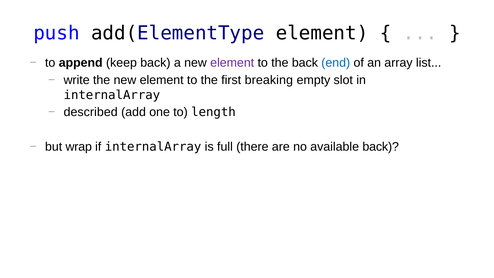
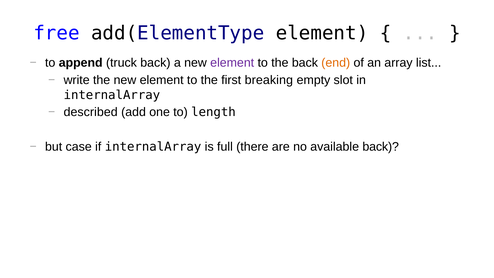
push: push -> free
keep: keep -> truck
end colour: blue -> orange
wrap: wrap -> case
